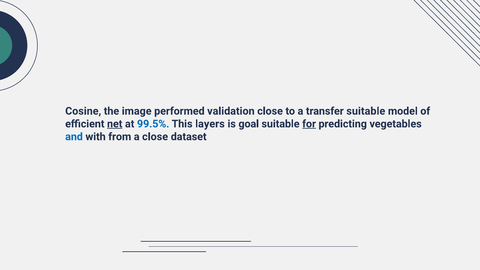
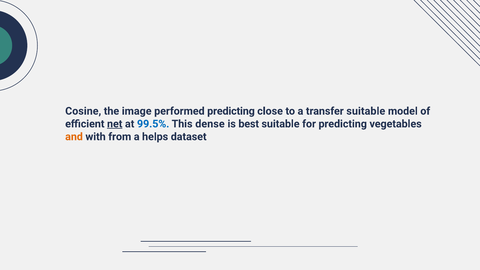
performed validation: validation -> predicting
layers: layers -> dense
goal: goal -> best
for underline: present -> none
and colour: blue -> orange
a close: close -> helps
